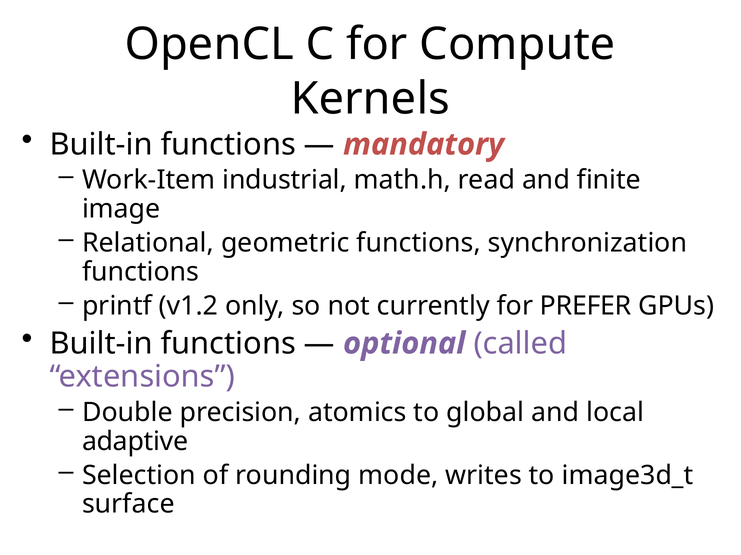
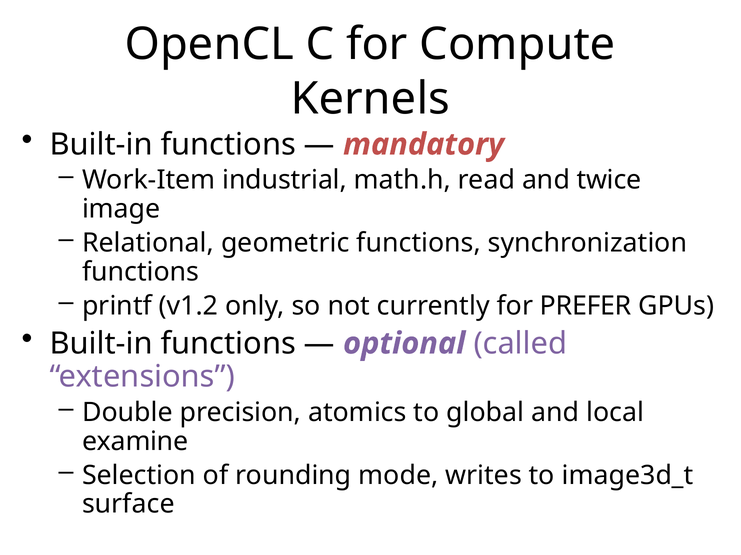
finite: finite -> twice
adaptive: adaptive -> examine
